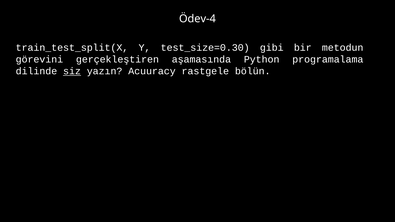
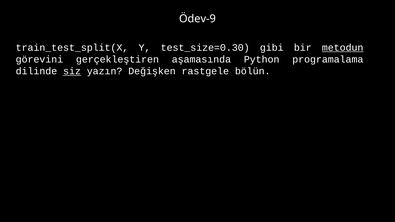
Ödev-4: Ödev-4 -> Ödev-9
metodun underline: none -> present
Acuuracy: Acuuracy -> Değişken
